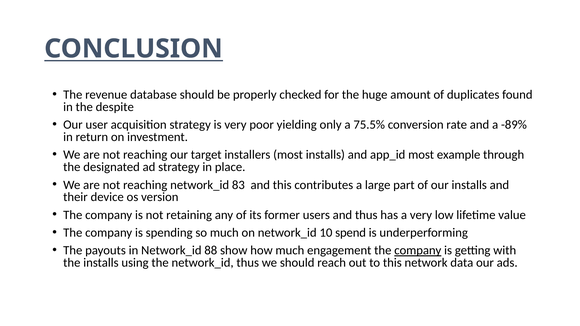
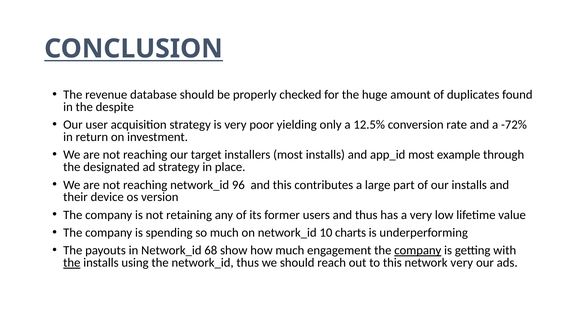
75.5%: 75.5% -> 12.5%
-89%: -89% -> -72%
83: 83 -> 96
spend: spend -> charts
88: 88 -> 68
the at (72, 263) underline: none -> present
network data: data -> very
